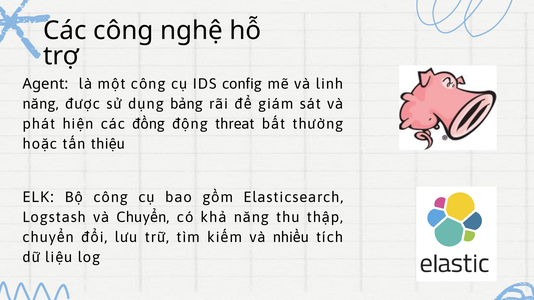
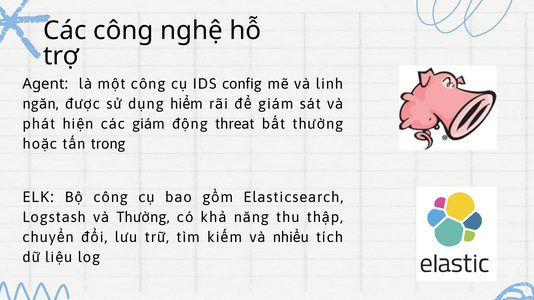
năng at (41, 104): năng -> ngăn
bảng: bảng -> hiểm
các đồng: đồng -> giám
thiệu: thiệu -> trong
và Chuyển: Chuyển -> Thường
